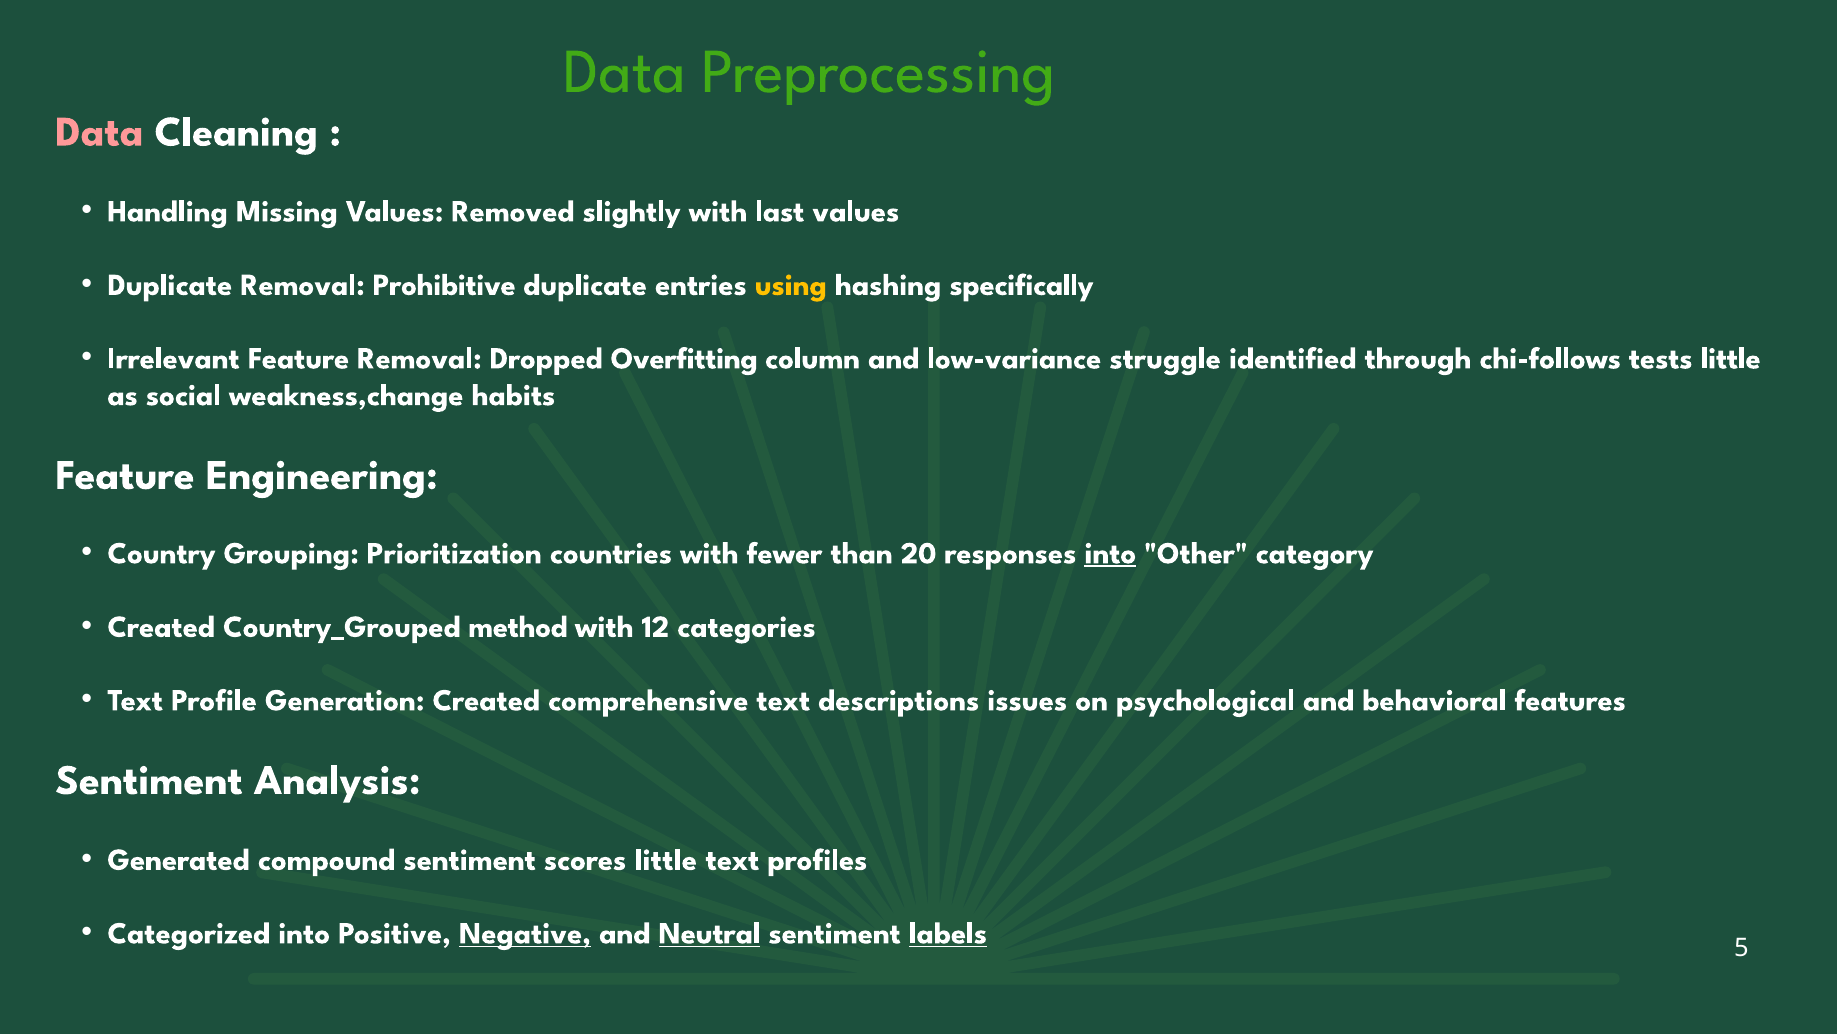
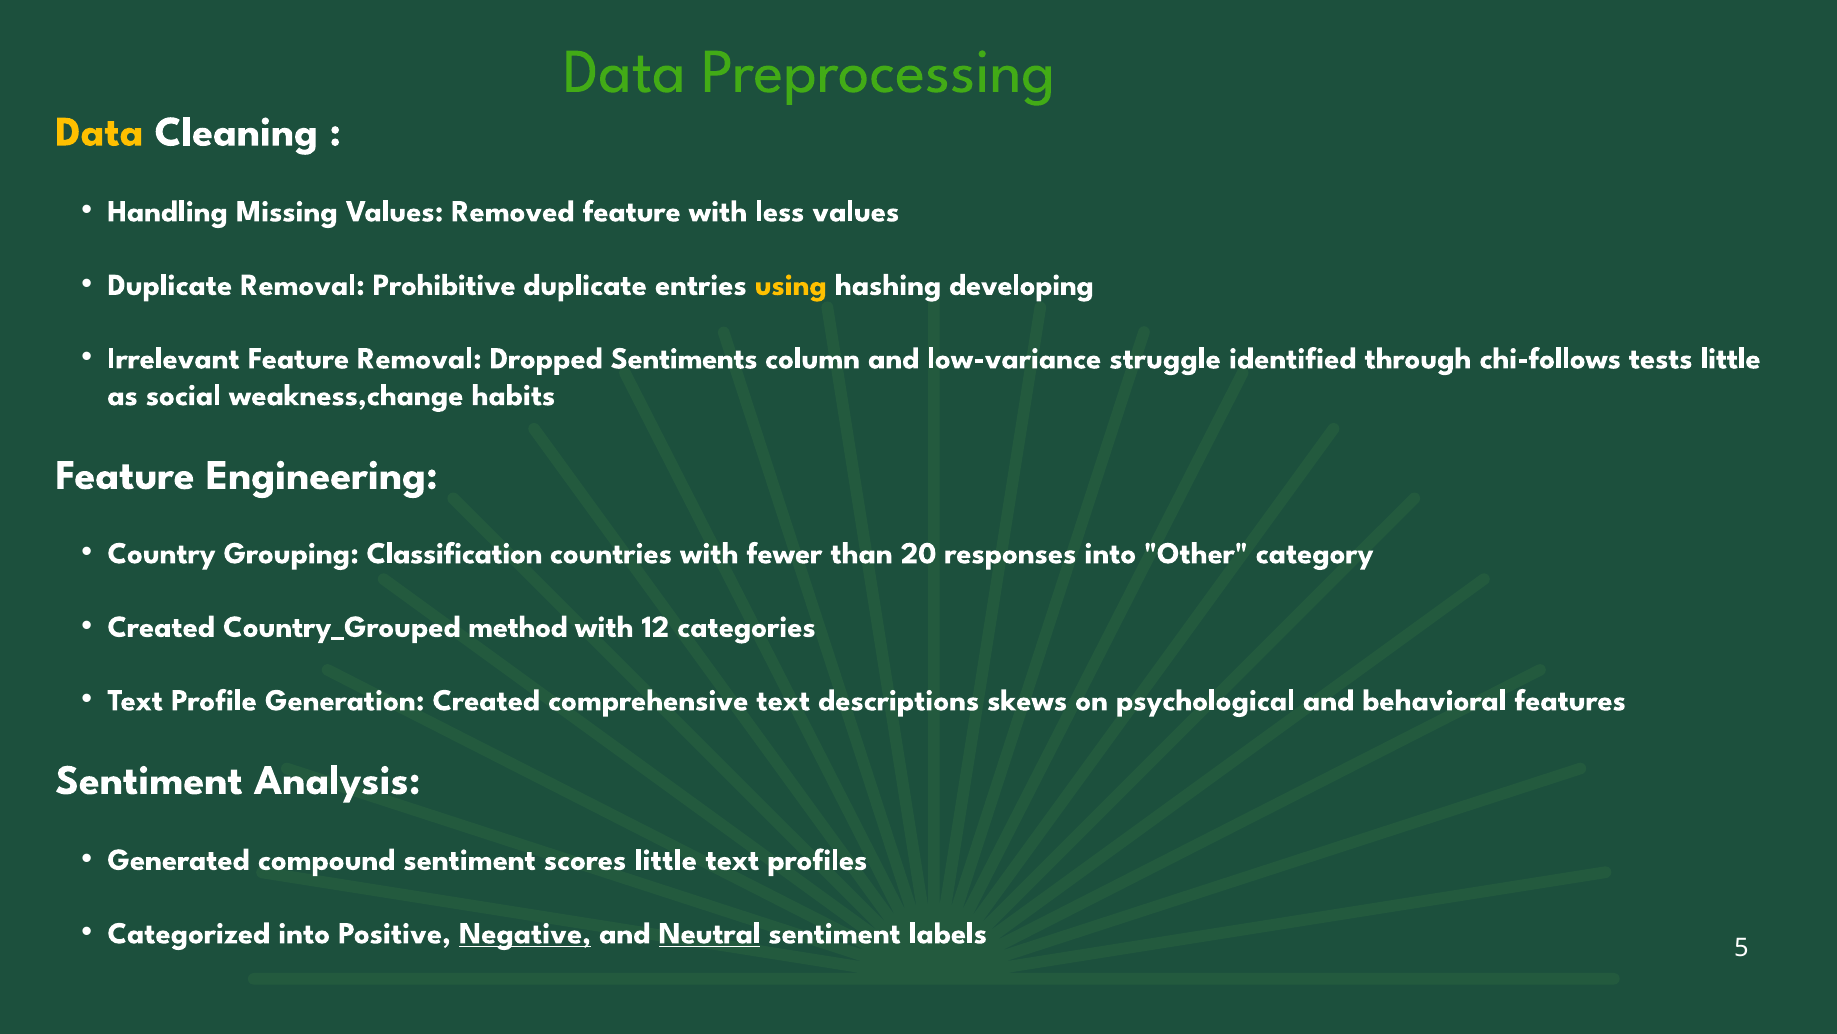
Data at (99, 132) colour: pink -> yellow
Removed slightly: slightly -> feature
last: last -> less
specifically: specifically -> developing
Overfitting: Overfitting -> Sentiments
Prioritization: Prioritization -> Classification
into at (1110, 553) underline: present -> none
issues: issues -> skews
labels underline: present -> none
